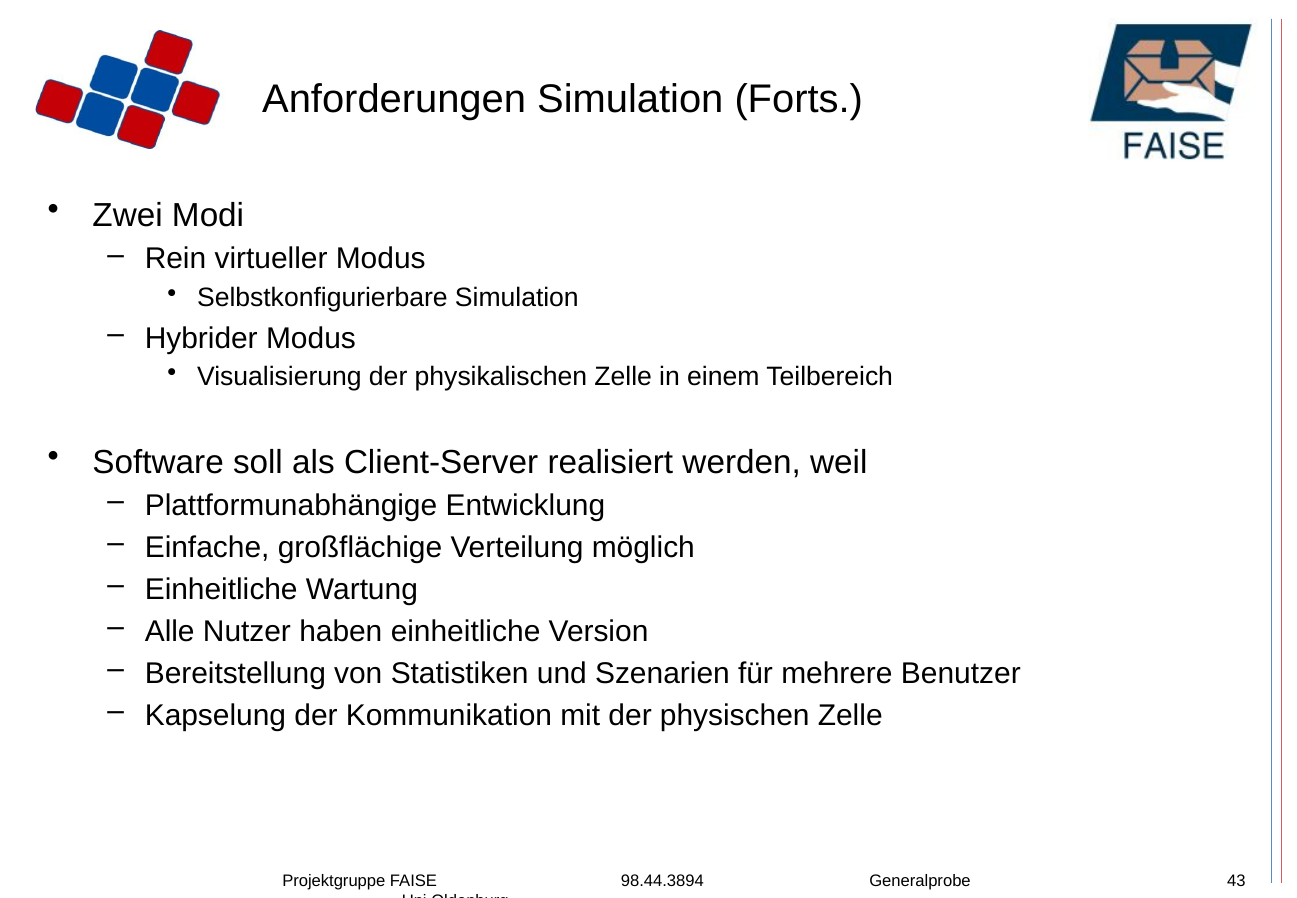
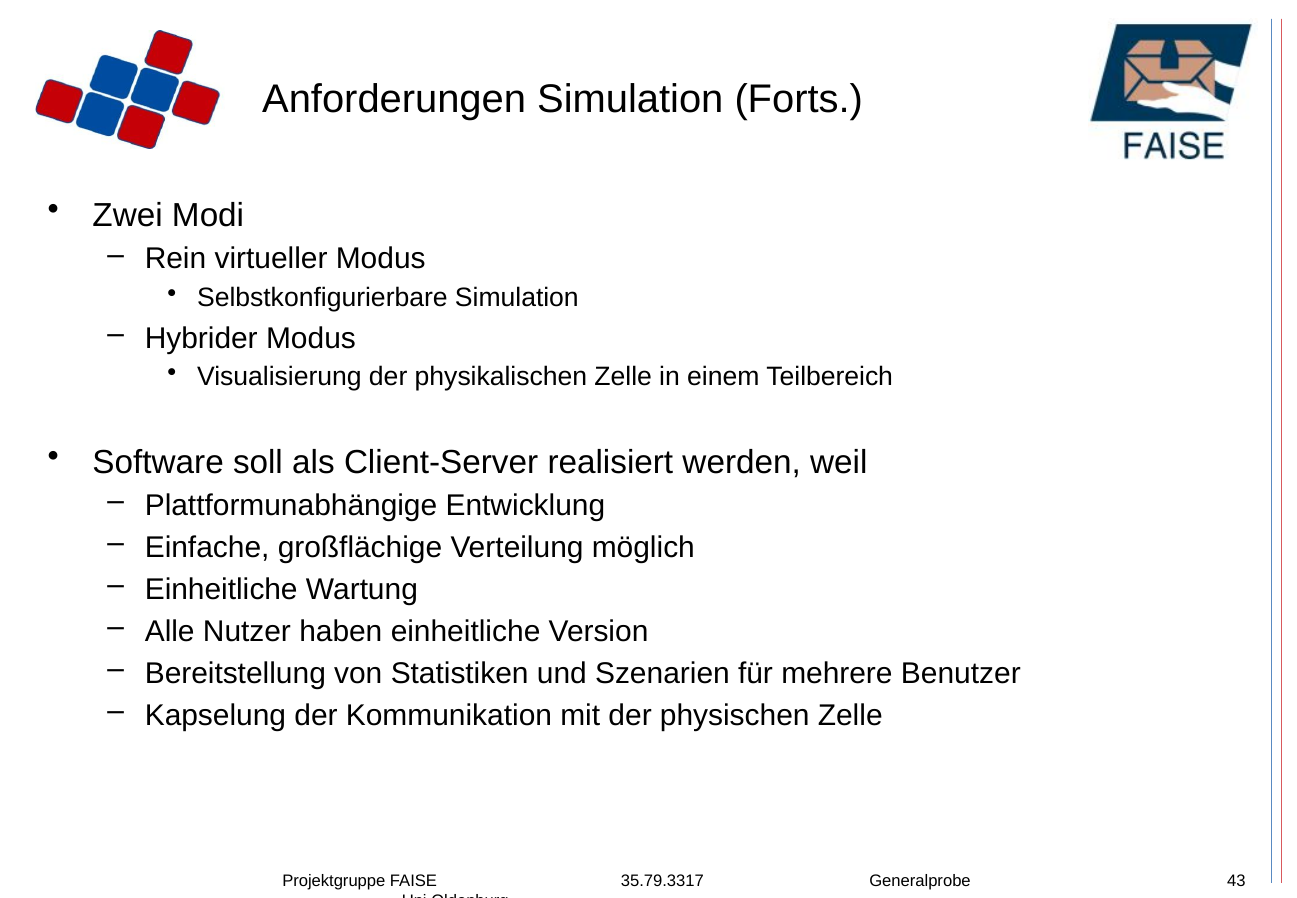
98.44.3894: 98.44.3894 -> 35.79.3317
